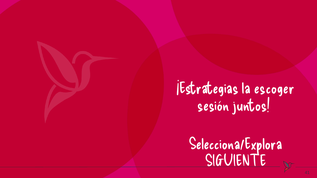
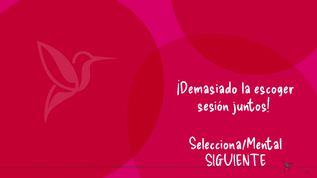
¡Estrategias: ¡Estrategias -> ¡Demasiado
Selecciona/Explora: Selecciona/Explora -> Selecciona/Mental
